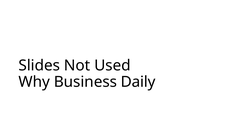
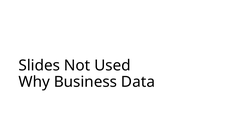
Daily: Daily -> Data
